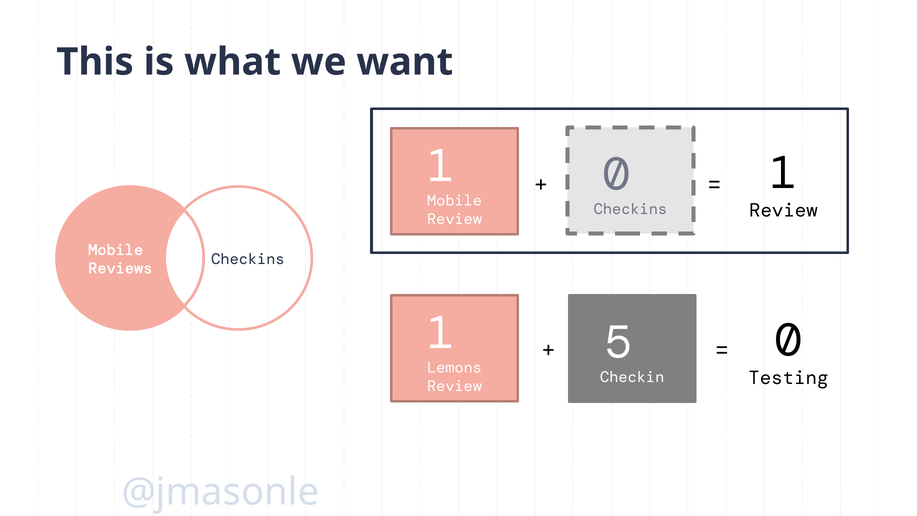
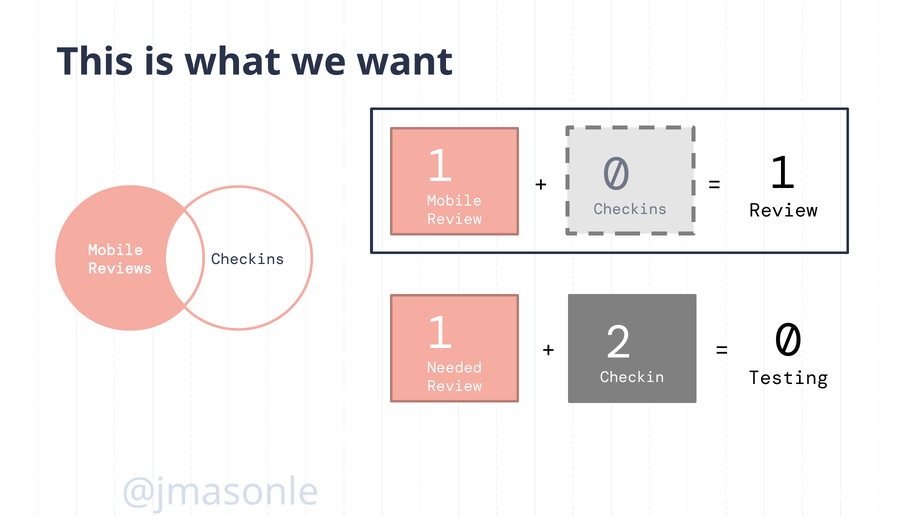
5: 5 -> 2
Lemons: Lemons -> Needed
